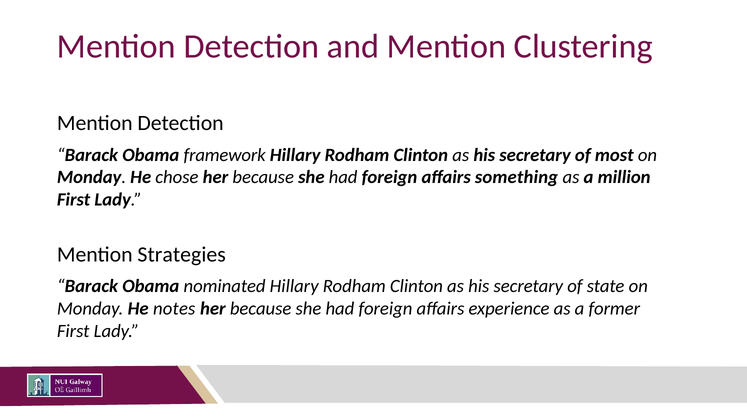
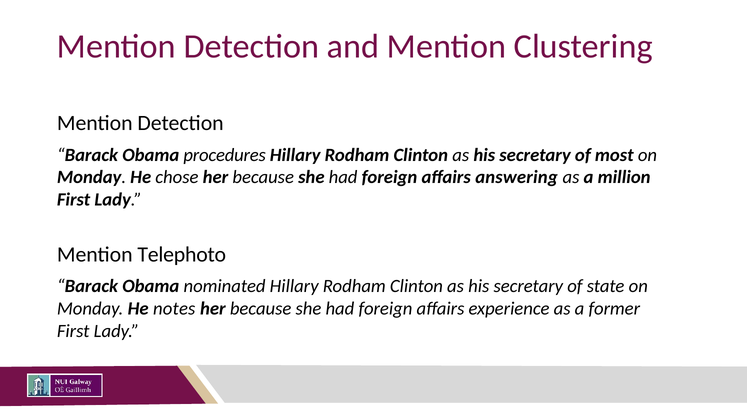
framework: framework -> procedures
something: something -> answering
Strategies: Strategies -> Telephoto
